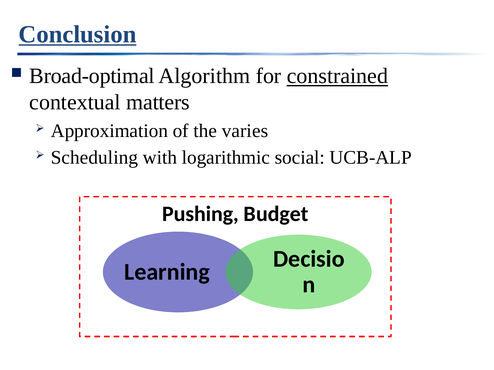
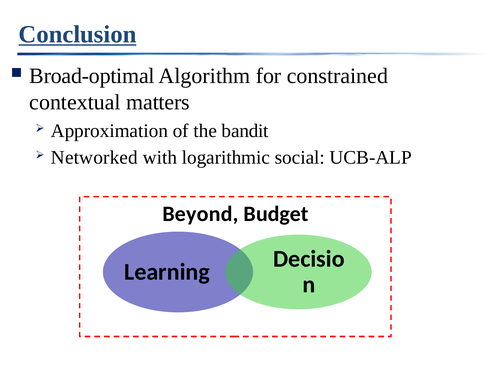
constrained underline: present -> none
varies: varies -> bandit
Scheduling: Scheduling -> Networked
Pushing: Pushing -> Beyond
